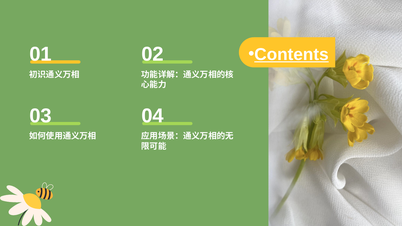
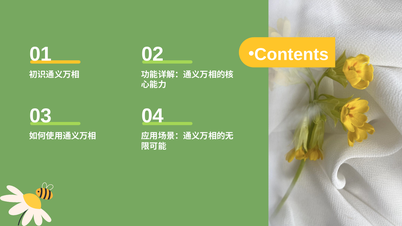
Contents underline: present -> none
